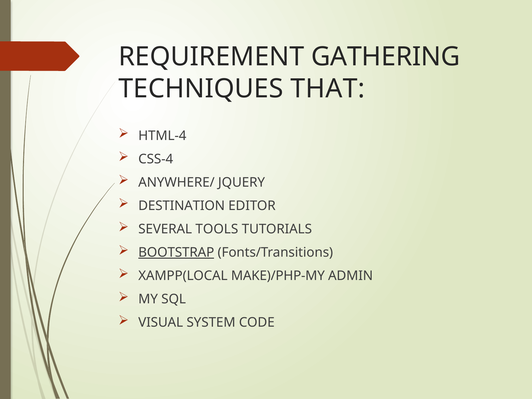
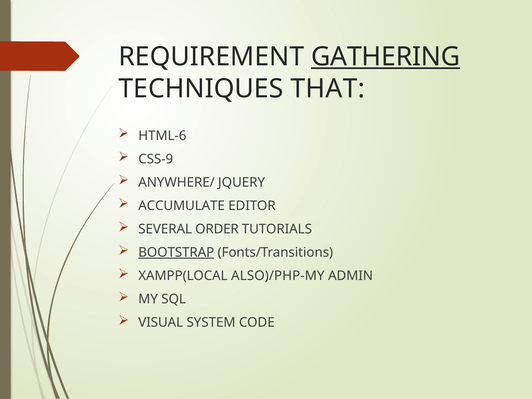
GATHERING underline: none -> present
HTML-4: HTML-4 -> HTML-6
CSS-4: CSS-4 -> CSS-9
DESTINATION: DESTINATION -> ACCUMULATE
TOOLS: TOOLS -> ORDER
MAKE)/PHP-MY: MAKE)/PHP-MY -> ALSO)/PHP-MY
